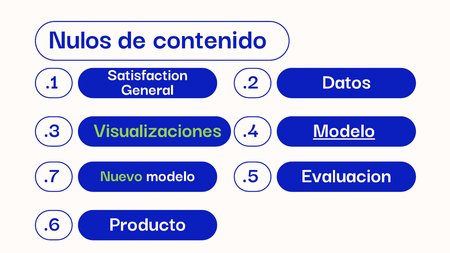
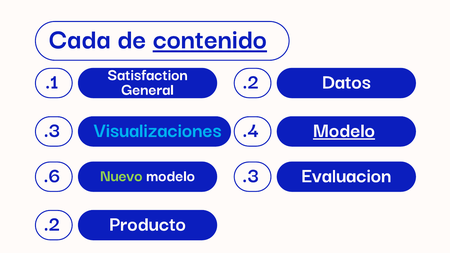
Nulos: Nulos -> Cada
contenido underline: none -> present
Visualizaciones colour: light green -> light blue
.7: .7 -> .6
.5 at (251, 175): .5 -> .3
.6 at (52, 224): .6 -> .2
